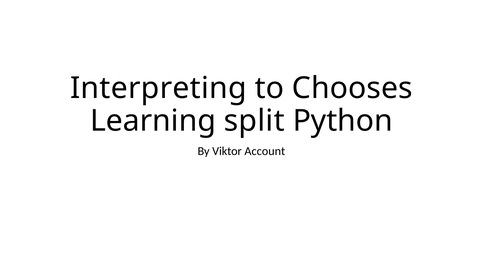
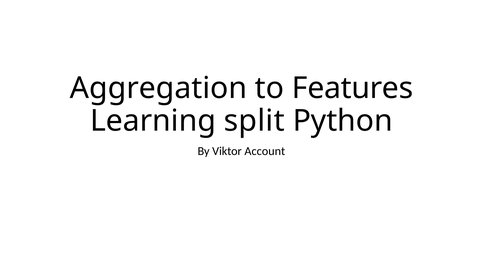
Interpreting: Interpreting -> Aggregation
Chooses: Chooses -> Features
